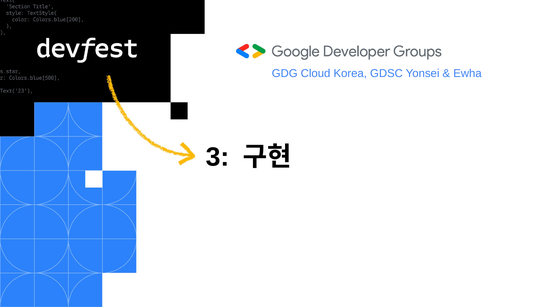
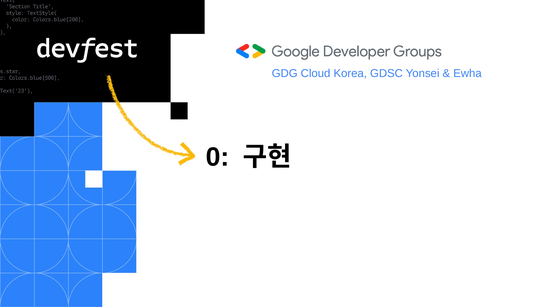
3: 3 -> 0
